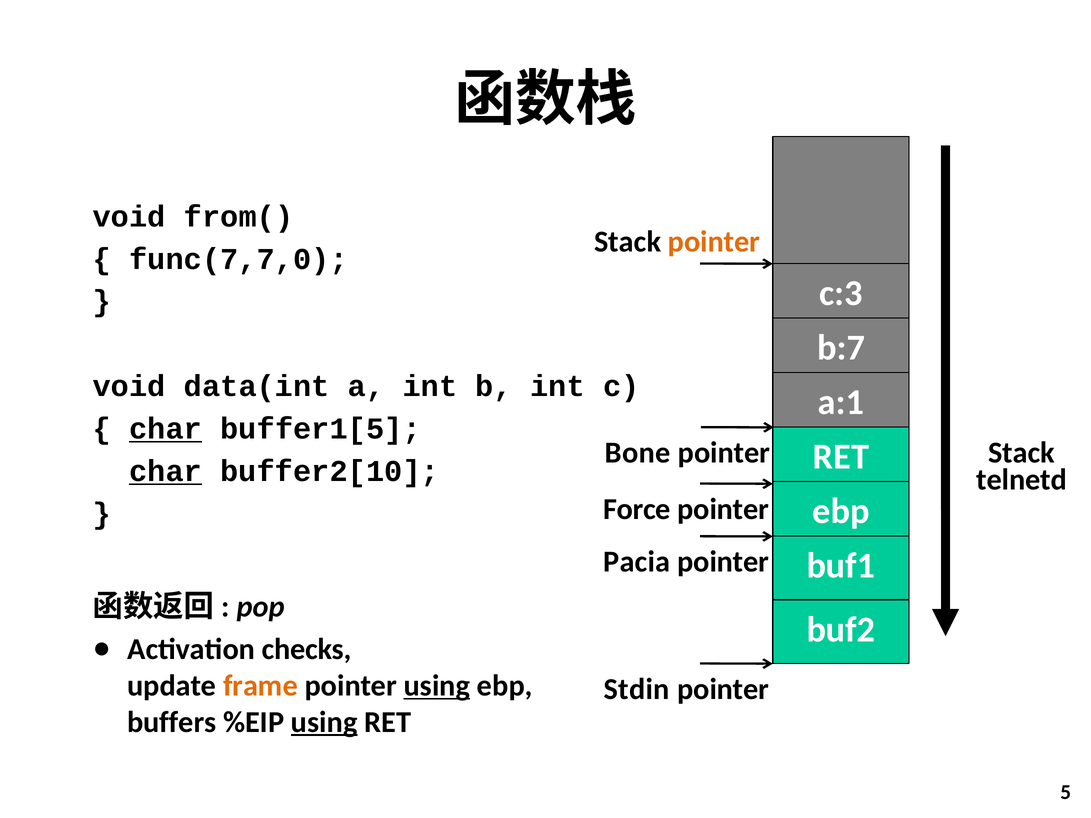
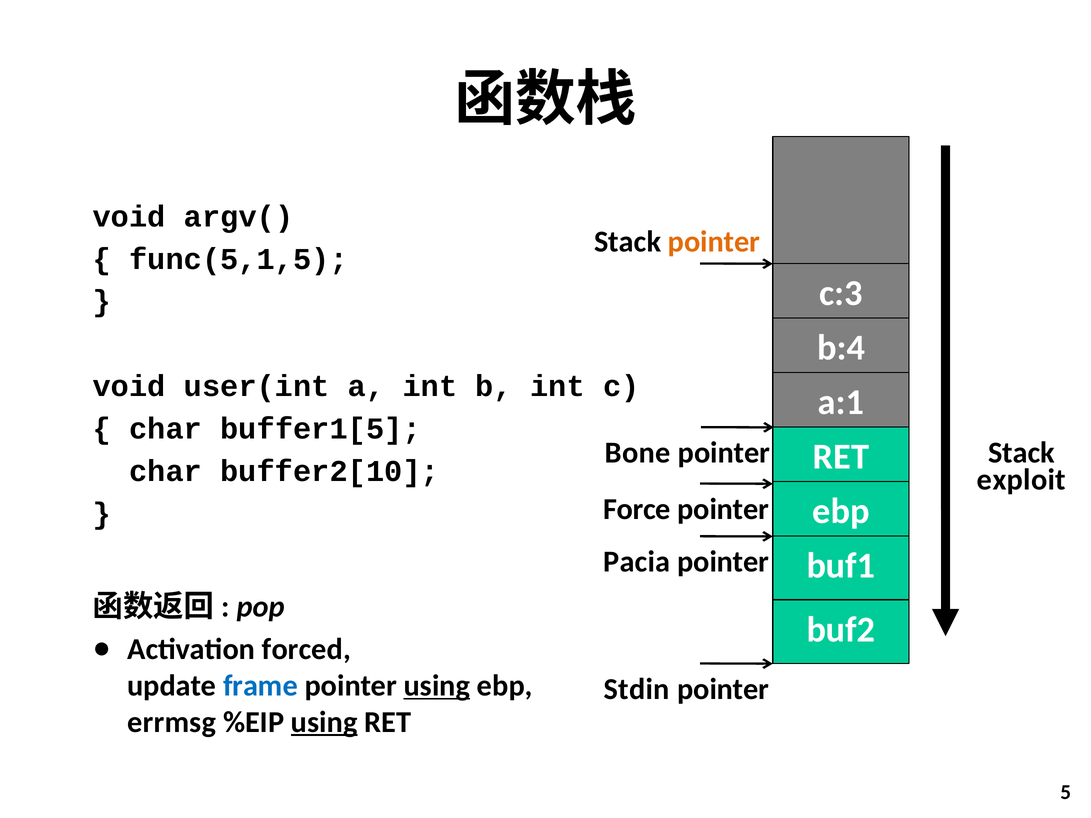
from(: from( -> argv(
func(7,7,0: func(7,7,0 -> func(5,1,5
b:7: b:7 -> b:4
data(int: data(int -> user(int
char at (166, 429) underline: present -> none
char at (166, 471) underline: present -> none
telnetd: telnetd -> exploit
checks: checks -> forced
frame colour: orange -> blue
buffers: buffers -> errmsg
